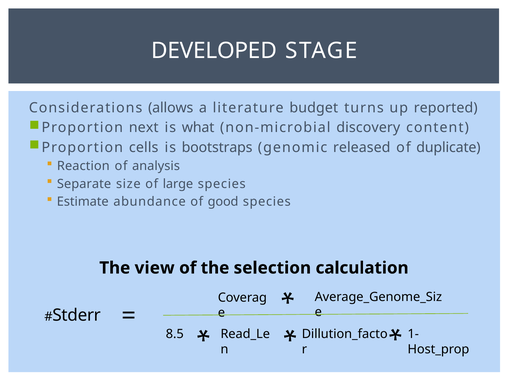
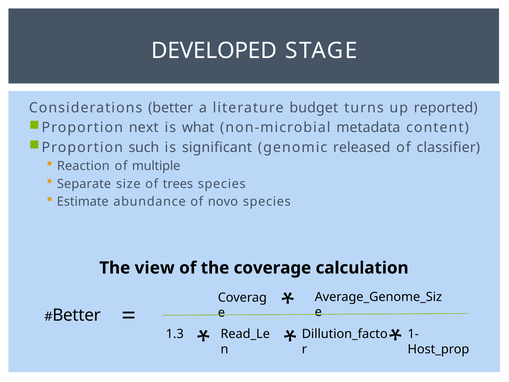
Considerations allows: allows -> better
discovery: discovery -> metadata
cells: cells -> such
bootstraps: bootstraps -> significant
duplicate: duplicate -> classifier
analysis: analysis -> multiple
large: large -> trees
good: good -> novo
selection: selection -> coverage
Stderr at (77, 315): Stderr -> Better
8.5: 8.5 -> 1.3
